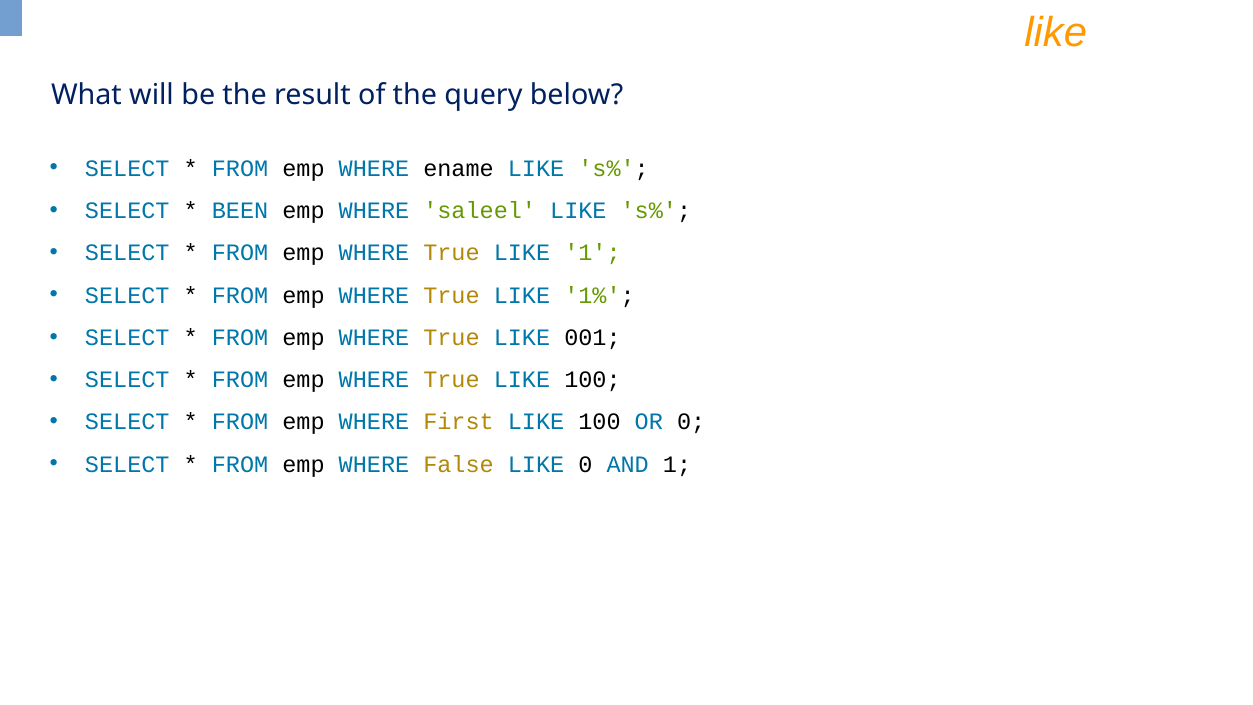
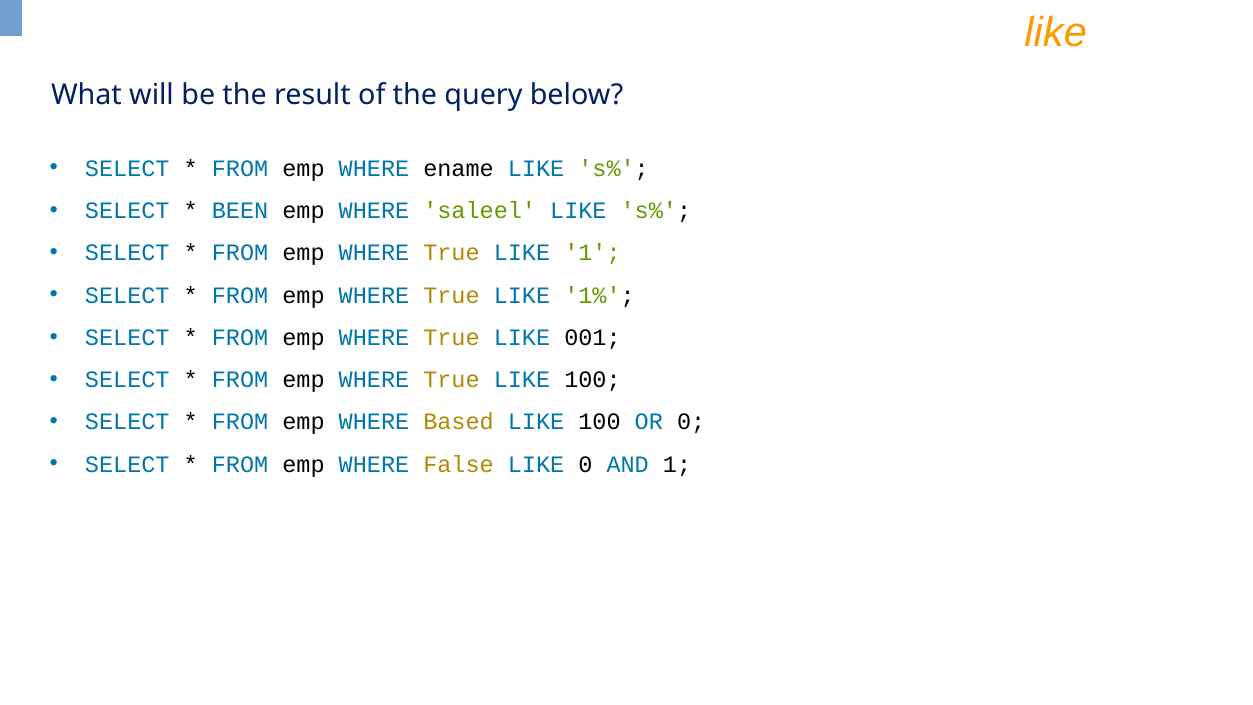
First: First -> Based
